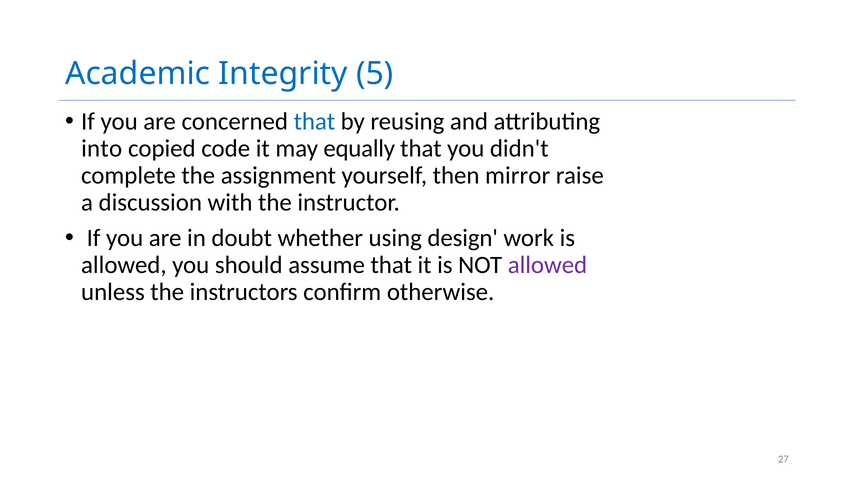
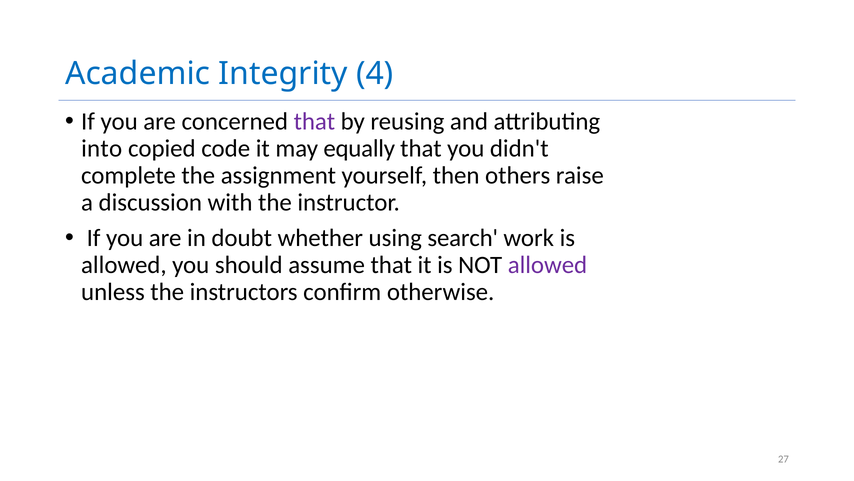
5: 5 -> 4
that at (314, 122) colour: blue -> purple
mirror: mirror -> others
design: design -> search
